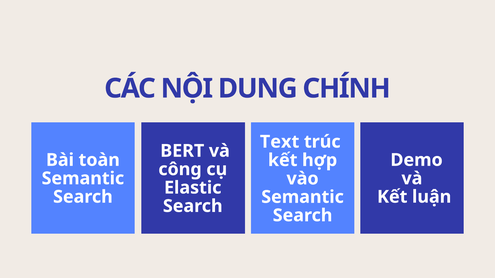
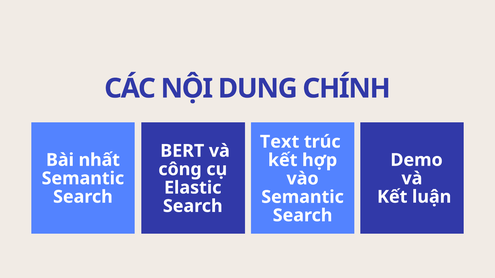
toàn: toàn -> nhất
